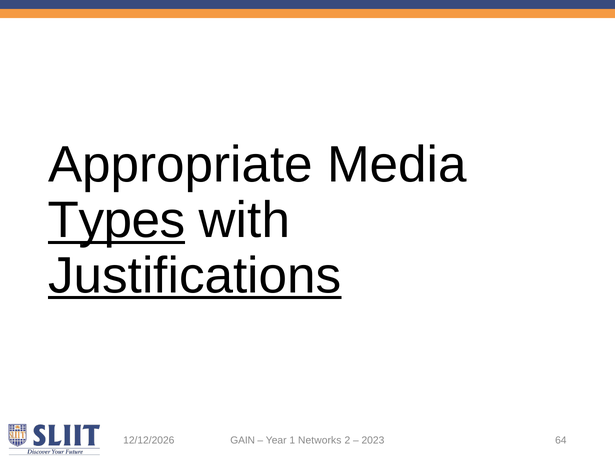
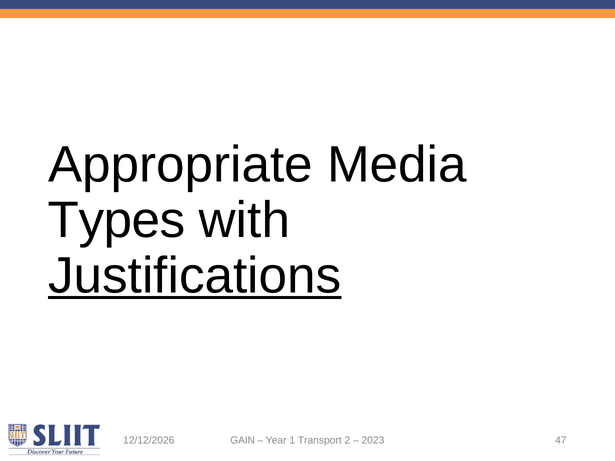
Types underline: present -> none
Networks: Networks -> Transport
64: 64 -> 47
